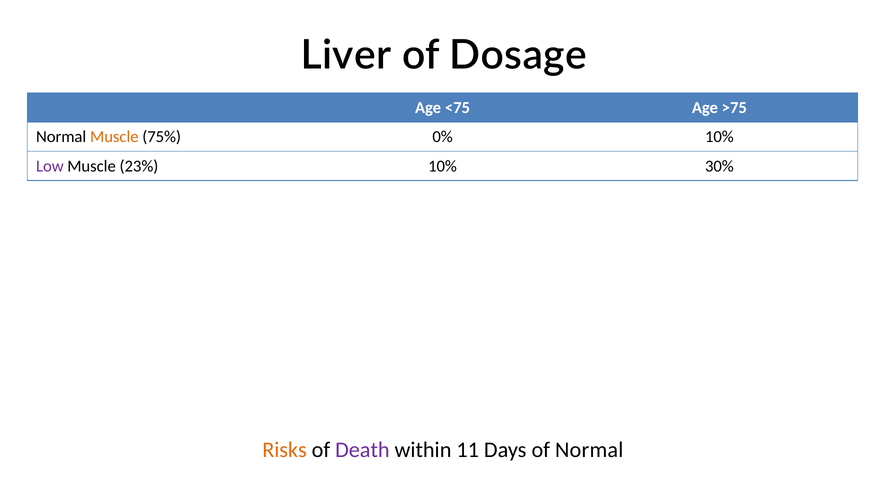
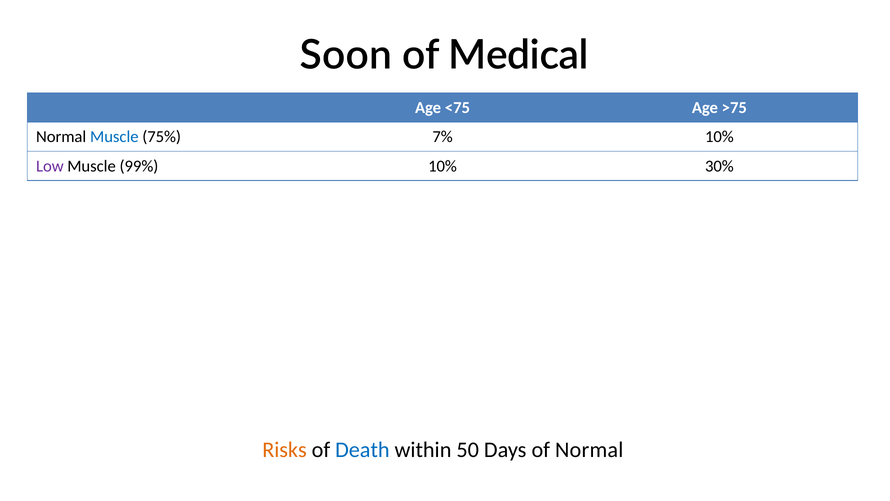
Liver: Liver -> Soon
Dosage: Dosage -> Medical
Muscle at (114, 137) colour: orange -> blue
0%: 0% -> 7%
23%: 23% -> 99%
Death colour: purple -> blue
11: 11 -> 50
